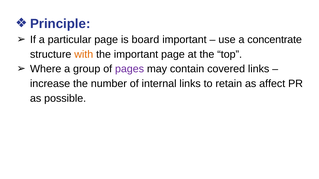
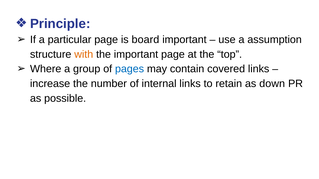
concentrate: concentrate -> assumption
pages colour: purple -> blue
affect: affect -> down
